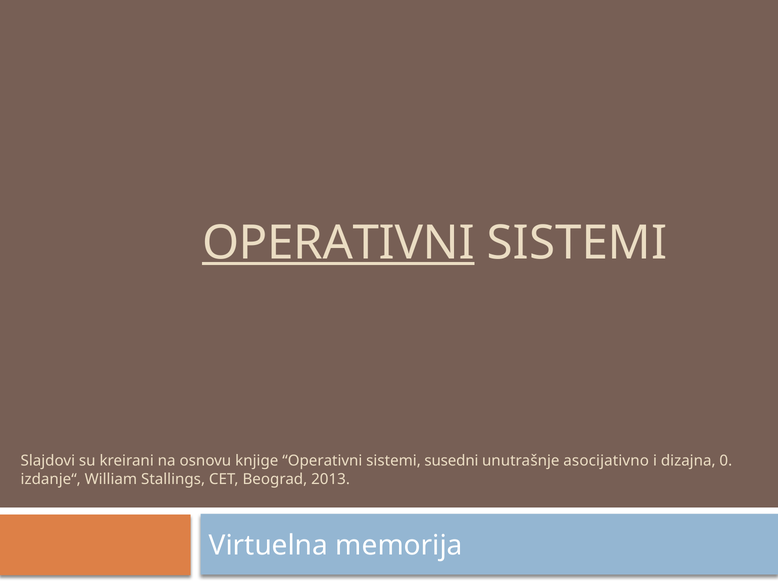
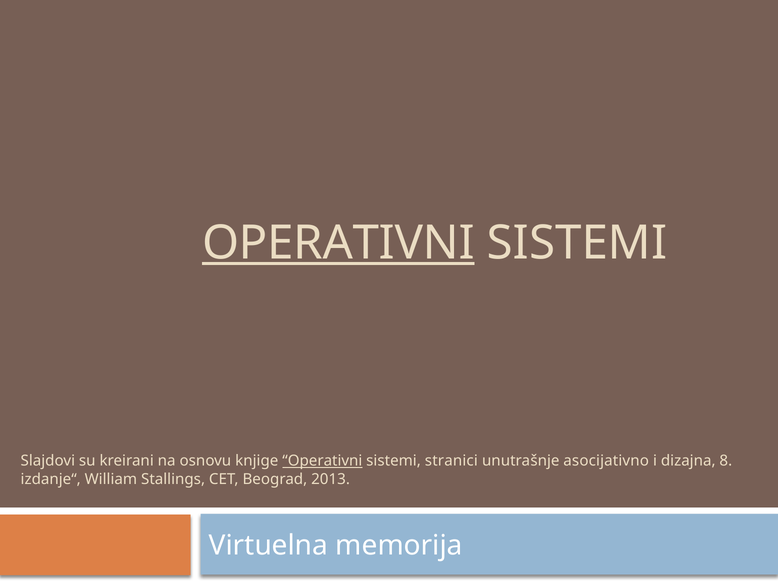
Operativni at (322, 461) underline: none -> present
susedni: susedni -> stranici
0: 0 -> 8
